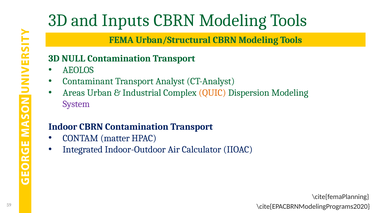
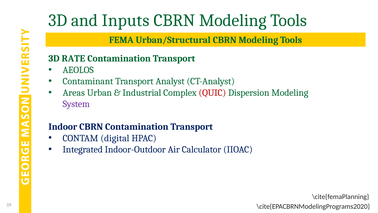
NULL: NULL -> RATE
QUIC colour: orange -> red
matter: matter -> digital
